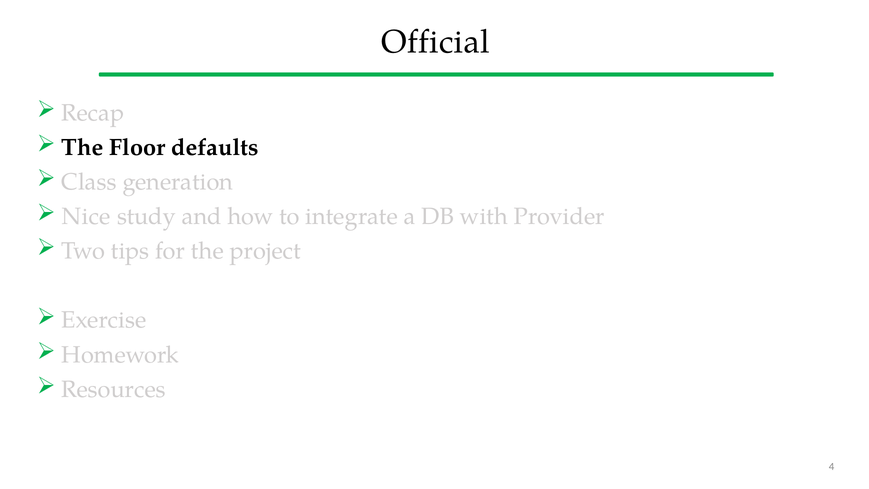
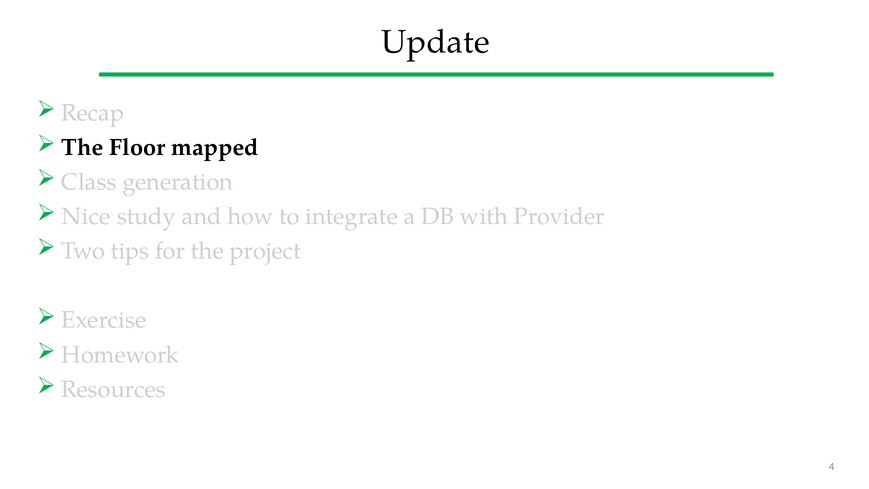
Official: Official -> Update
defaults: defaults -> mapped
